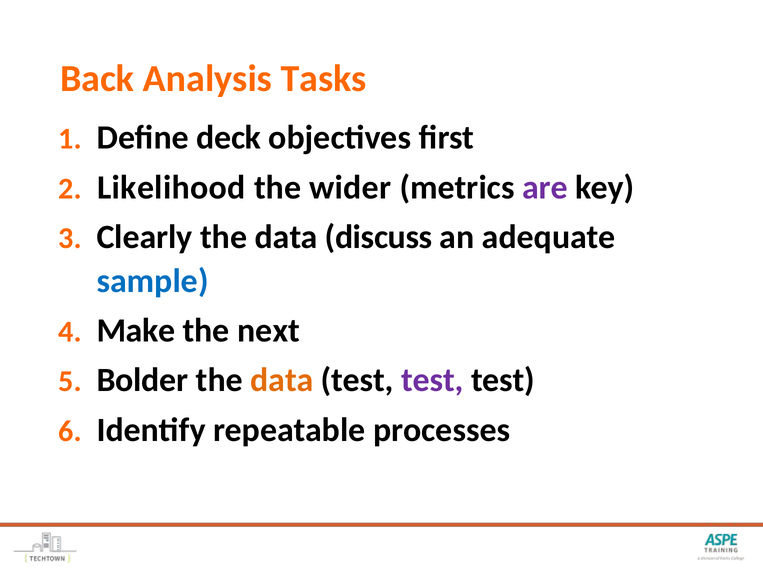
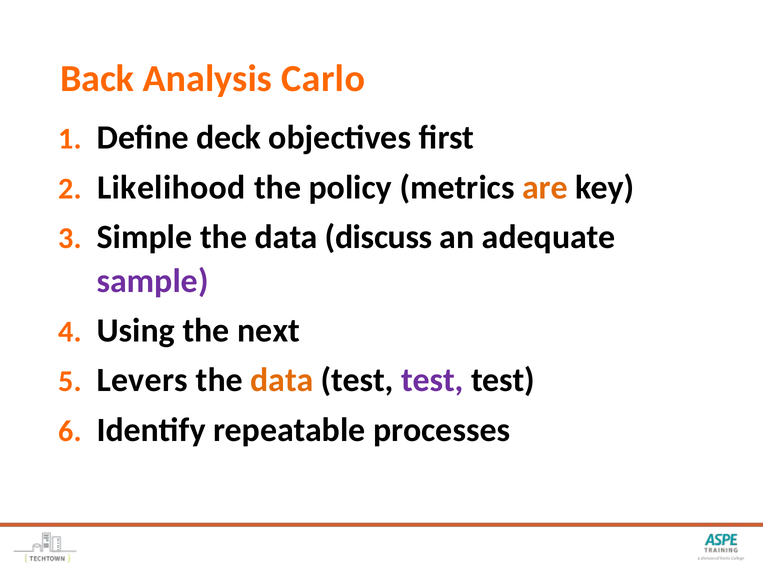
Tasks: Tasks -> Carlo
wider: wider -> policy
are colour: purple -> orange
Clearly: Clearly -> Simple
sample colour: blue -> purple
Make: Make -> Using
Bolder: Bolder -> Levers
